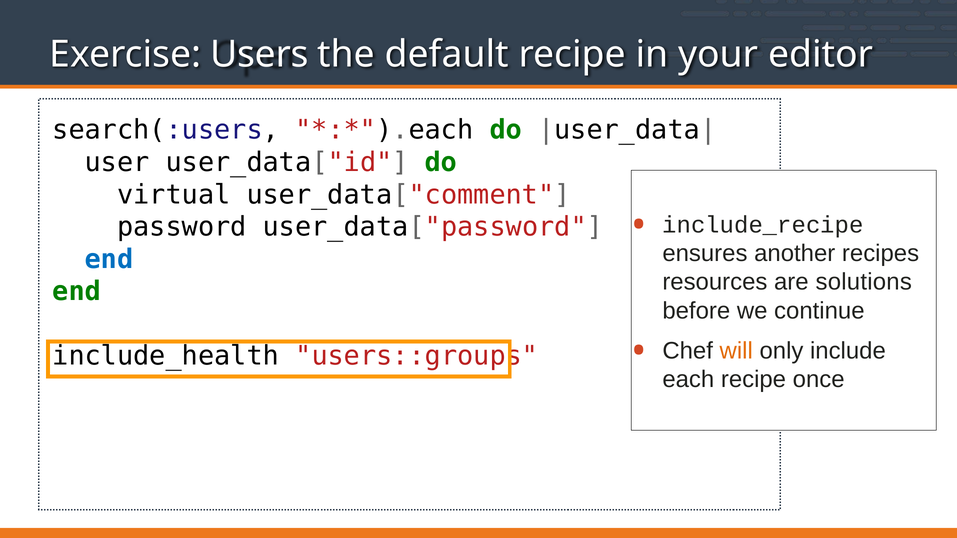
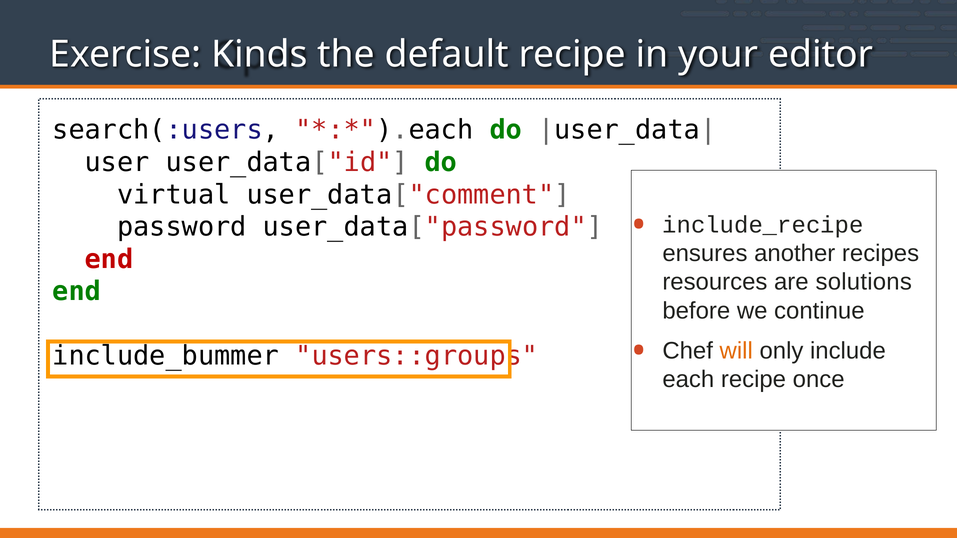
Users: Users -> Kinds
end at (109, 259) colour: blue -> red
include_health: include_health -> include_bummer
